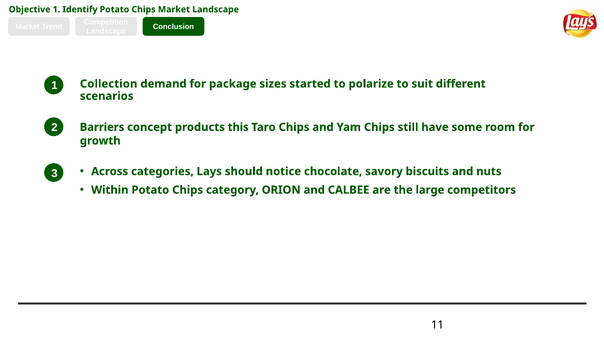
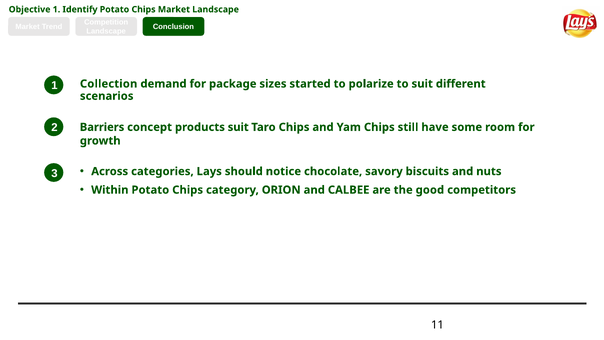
products this: this -> suit
large: large -> good
